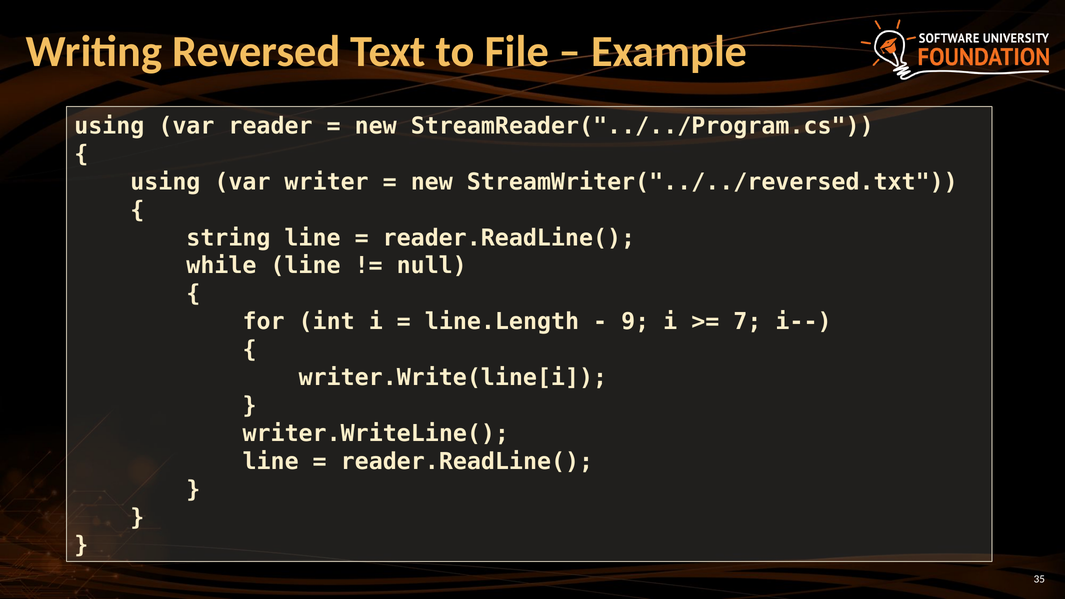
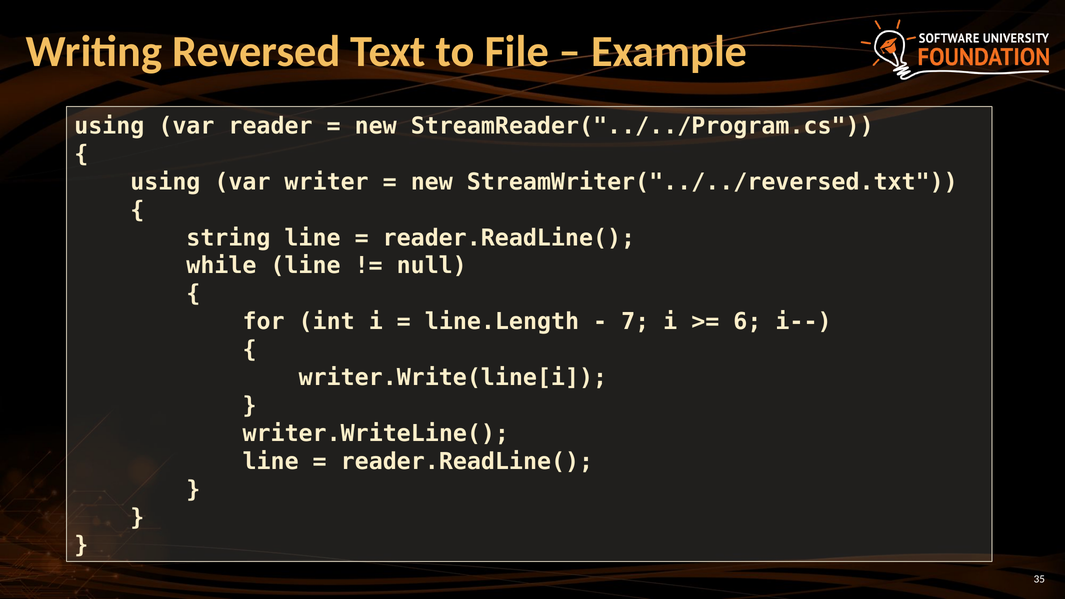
9: 9 -> 7
7: 7 -> 6
